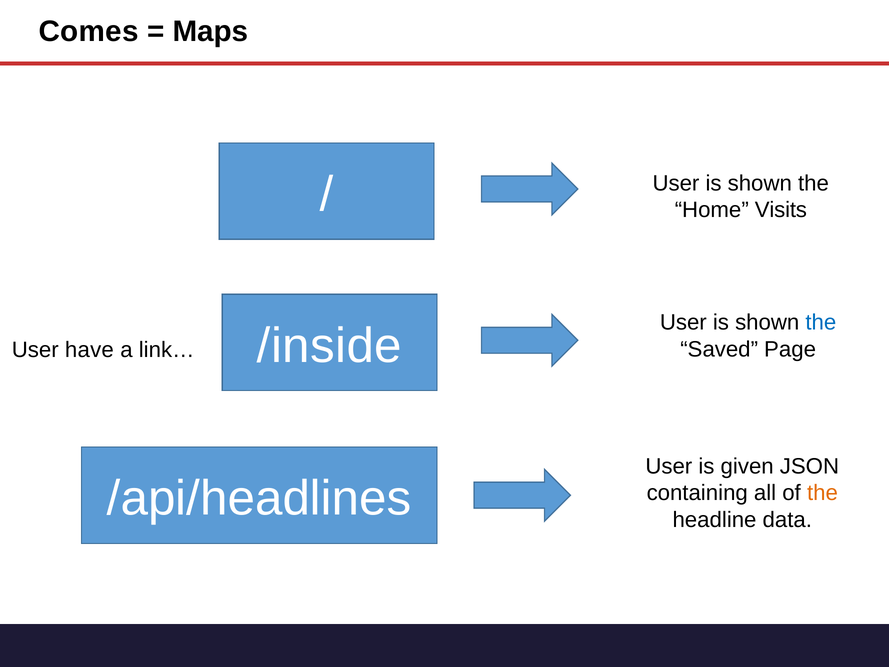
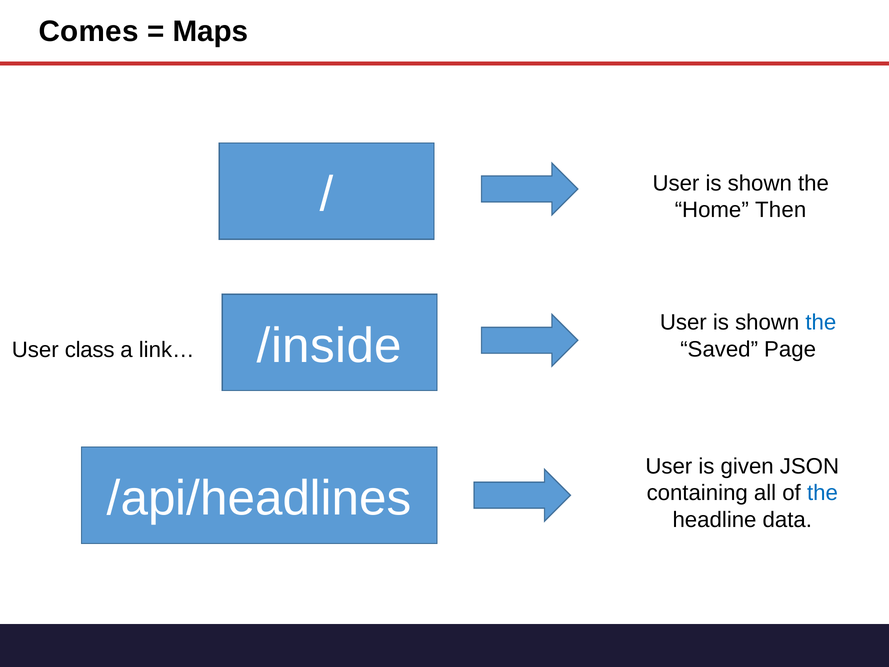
Visits: Visits -> Then
have: have -> class
the at (822, 493) colour: orange -> blue
